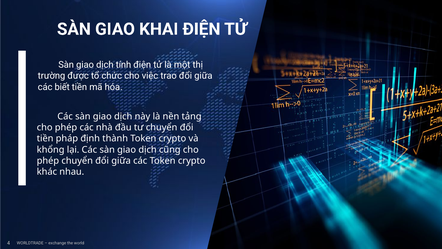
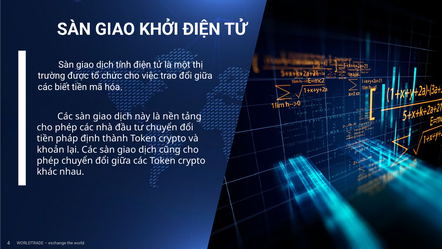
KHAI: KHAI -> KHỞI
khổng: khổng -> khoản
